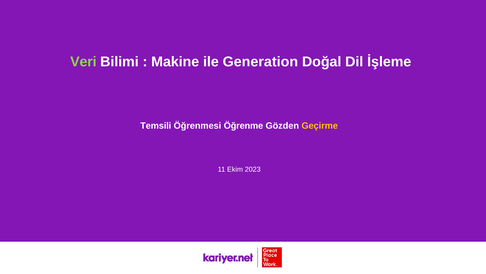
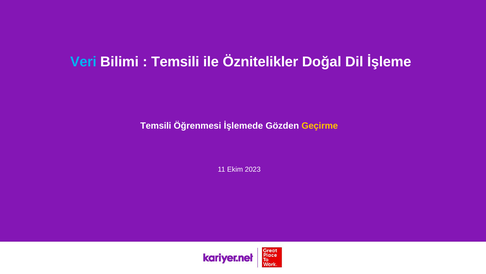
Veri colour: light green -> light blue
Makine at (175, 62): Makine -> Temsili
Generation: Generation -> Öznitelikler
Öğrenme: Öğrenme -> İşlemede
